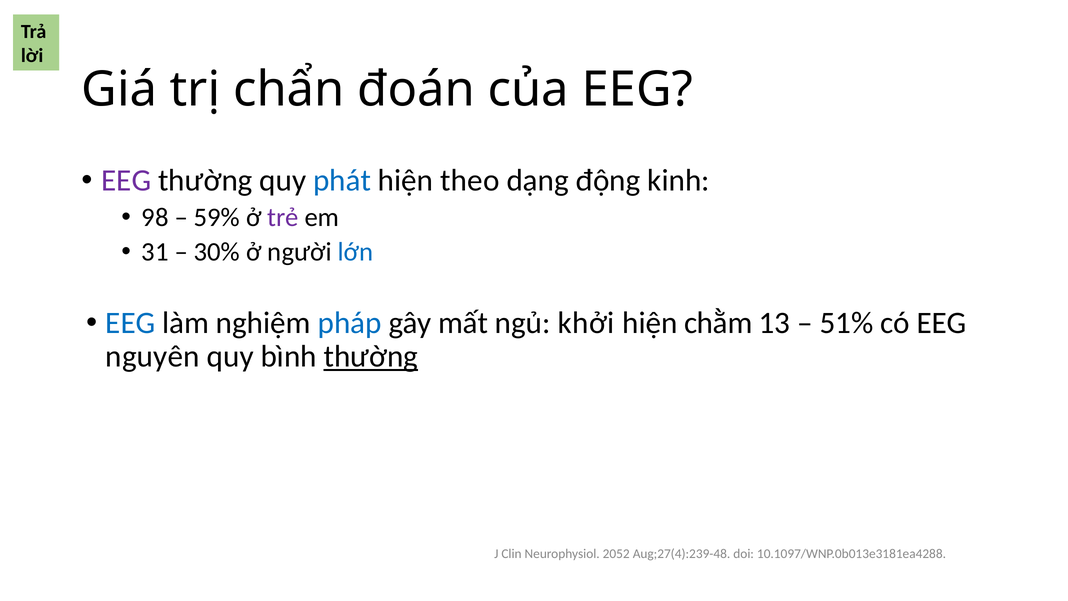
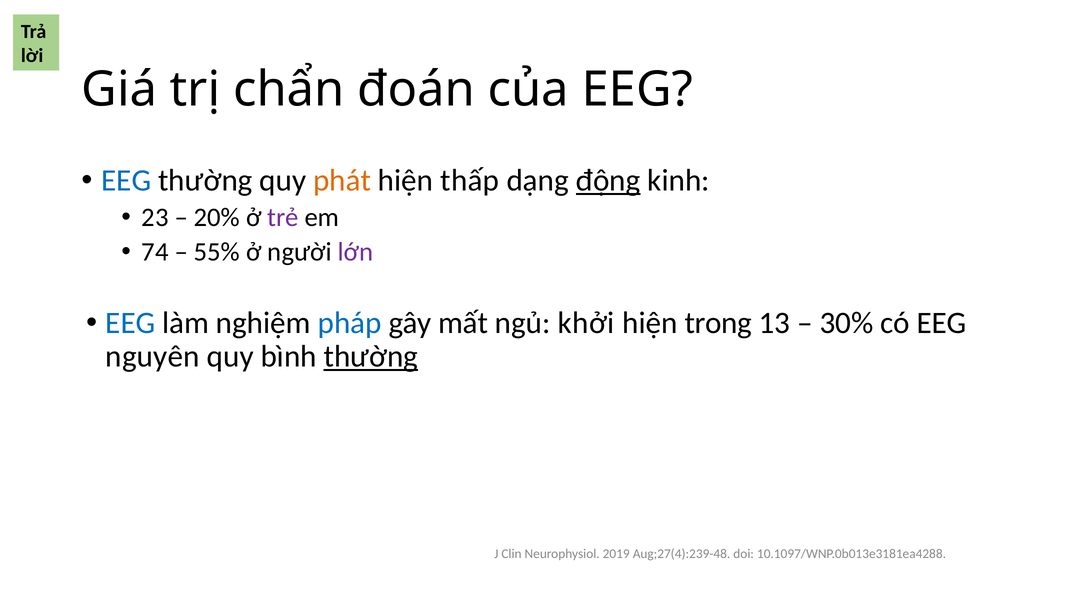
EEG at (126, 181) colour: purple -> blue
phát colour: blue -> orange
theo: theo -> thấp
động underline: none -> present
98: 98 -> 23
59%: 59% -> 20%
31: 31 -> 74
30%: 30% -> 55%
lớn colour: blue -> purple
chằm: chằm -> trong
51%: 51% -> 30%
2052: 2052 -> 2019
